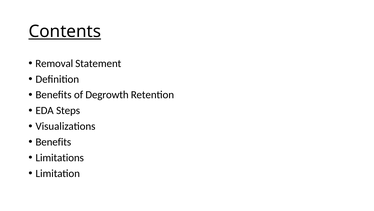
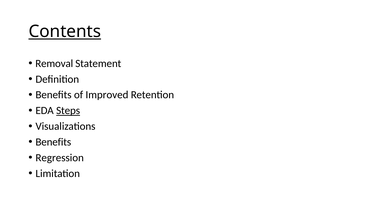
Degrowth: Degrowth -> Improved
Steps underline: none -> present
Limitations: Limitations -> Regression
